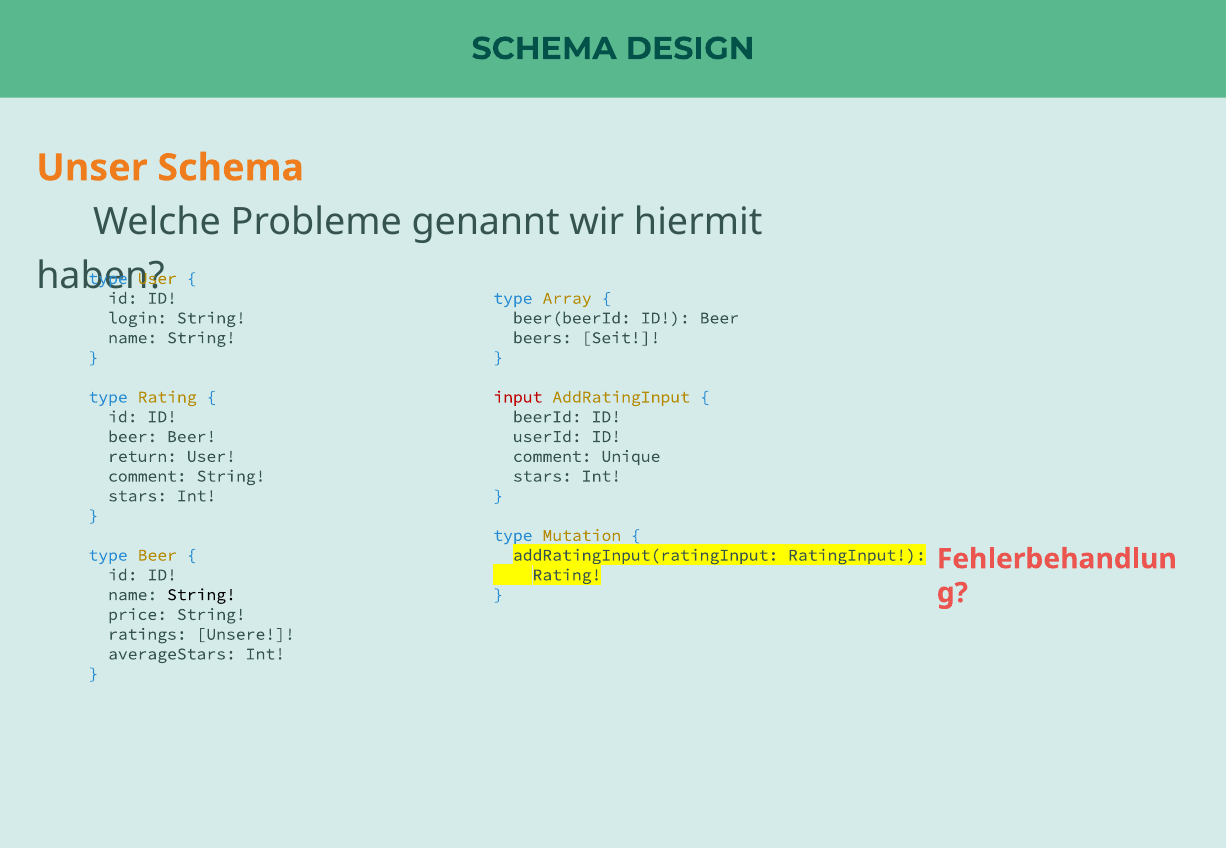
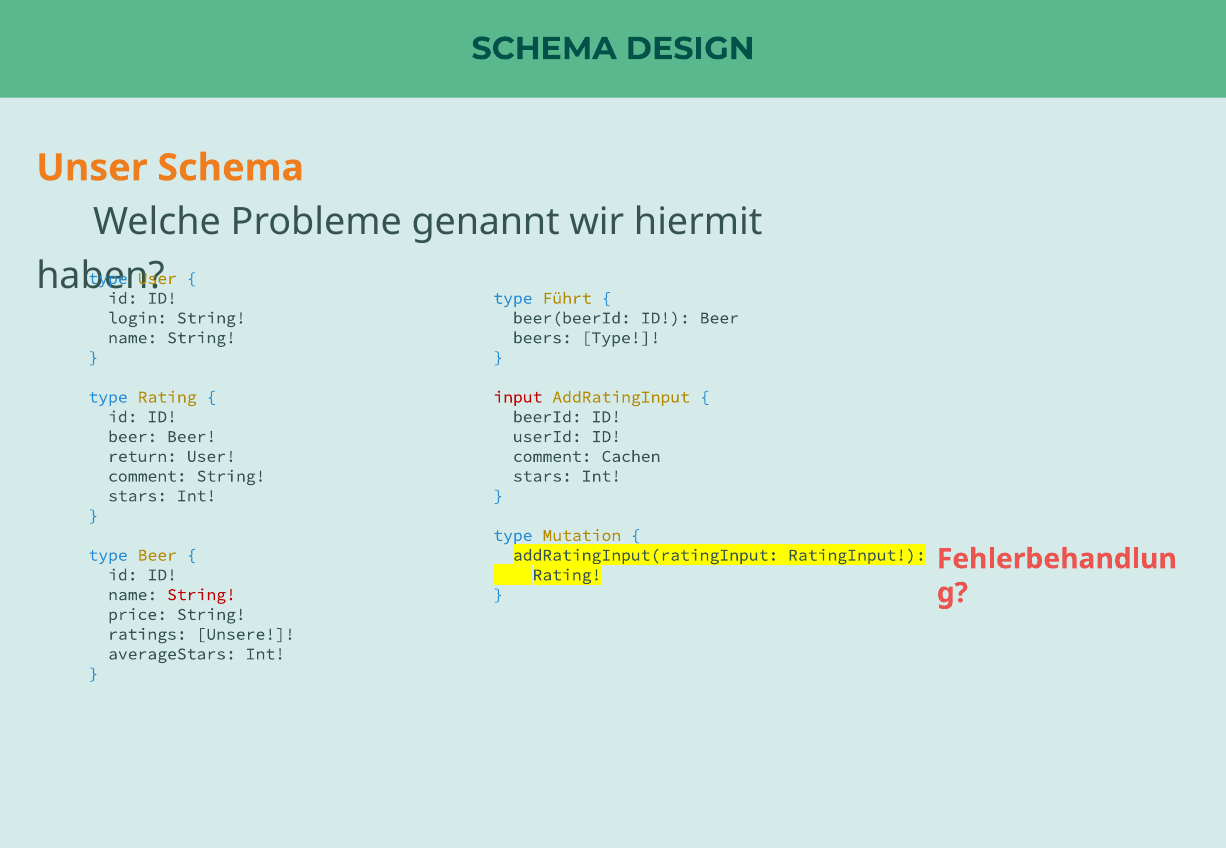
Array: Array -> Führt
beers Seit: Seit -> Type
Unique: Unique -> Cachen
String at (201, 595) colour: black -> red
